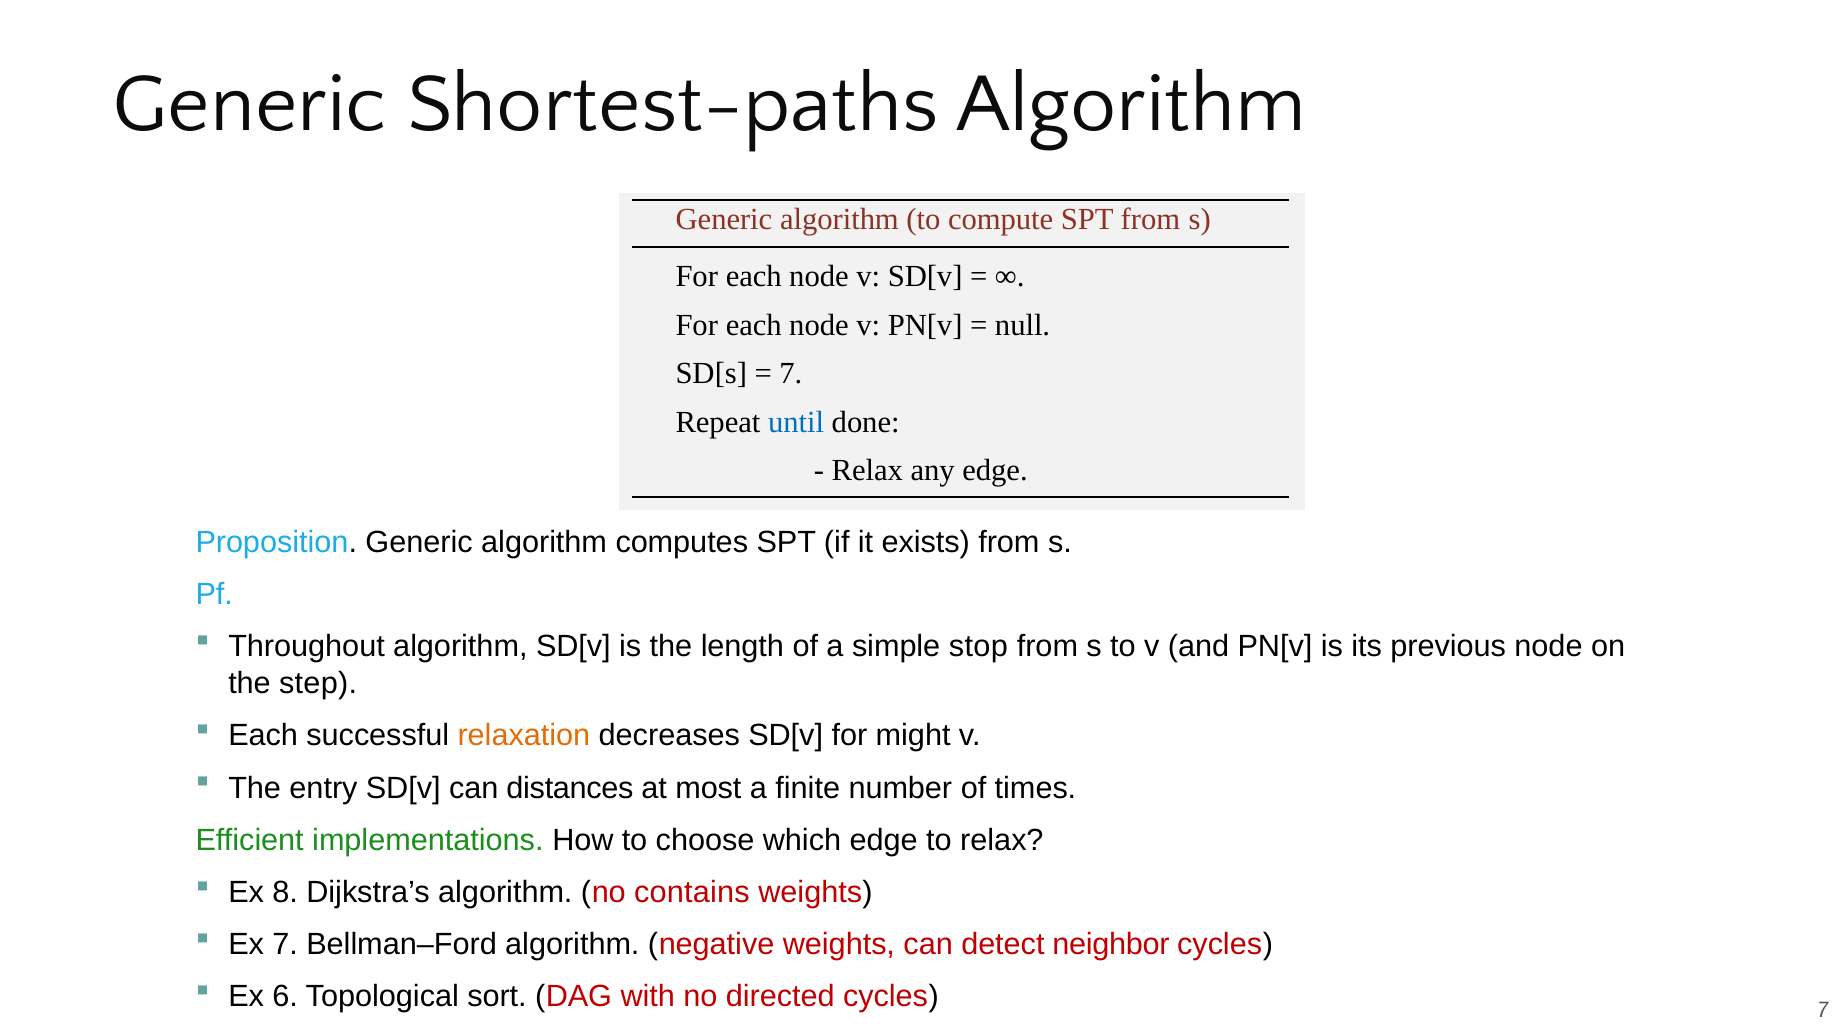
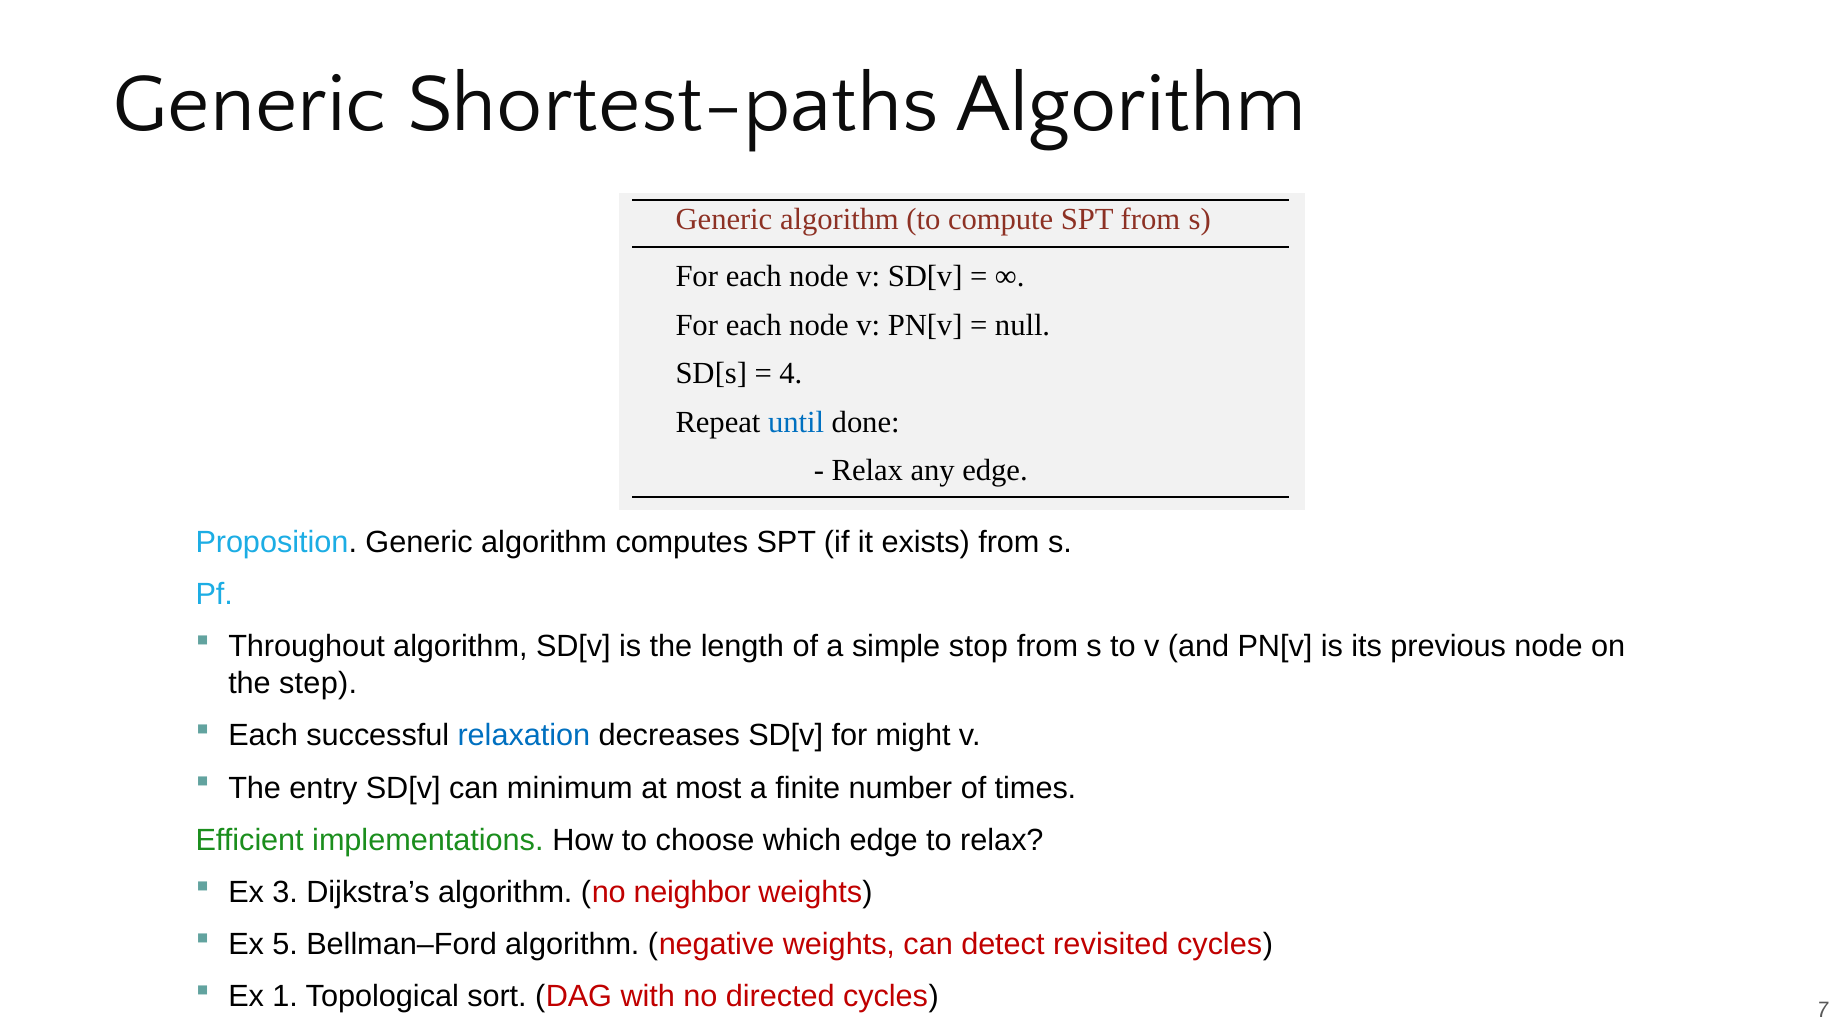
7 at (791, 374): 7 -> 4
relaxation colour: orange -> blue
distances: distances -> minimum
8: 8 -> 3
contains: contains -> neighbor
Ex 7: 7 -> 5
neighbor: neighbor -> revisited
6: 6 -> 1
